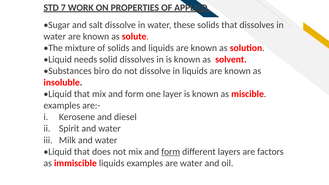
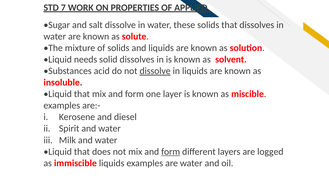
biro: biro -> acid
dissolve at (155, 71) underline: none -> present
factors: factors -> logged
